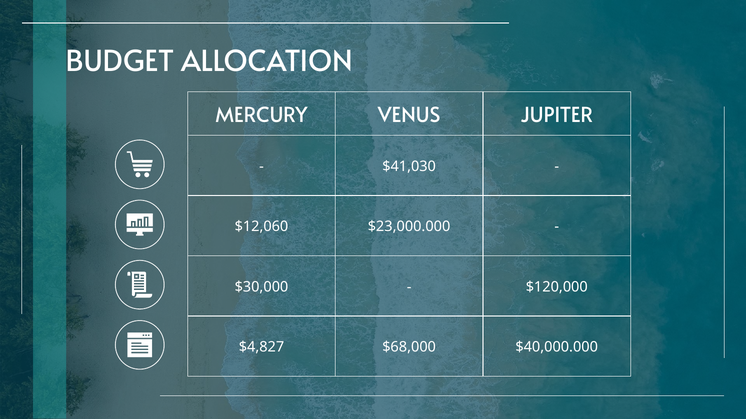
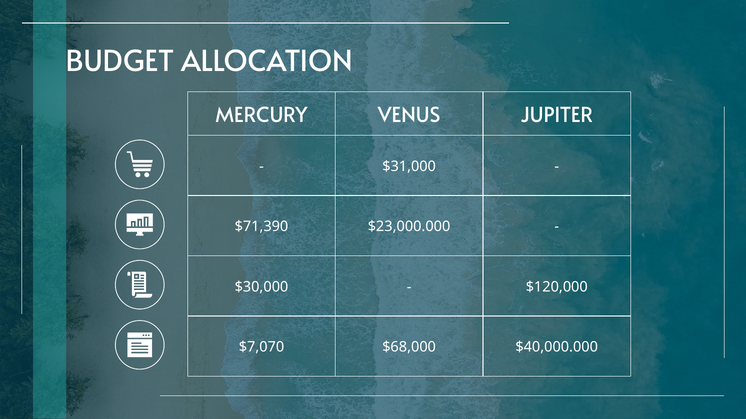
$41,030: $41,030 -> $31,000
$12,060: $12,060 -> $71,390
$4,827: $4,827 -> $7,070
